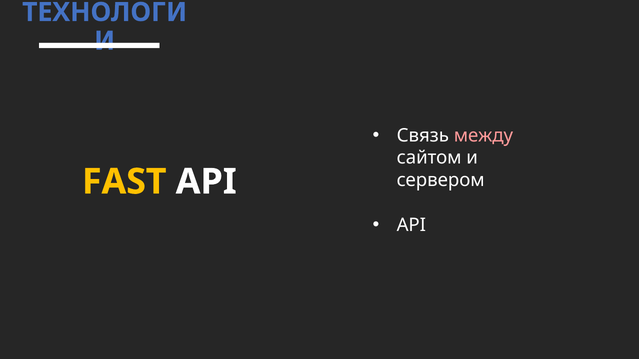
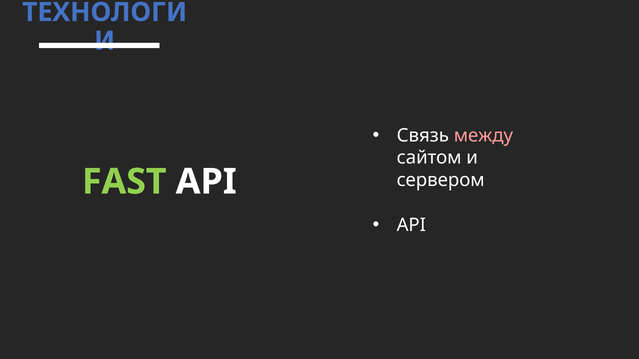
FAST colour: yellow -> light green
